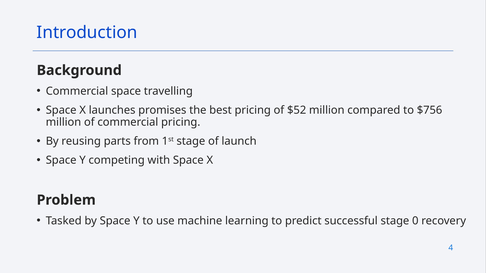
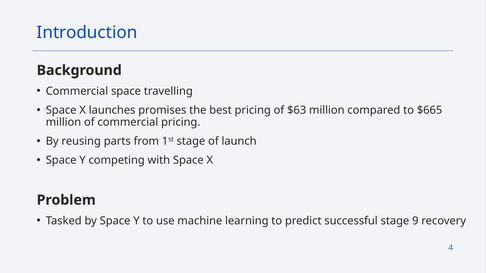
$52: $52 -> $63
$756: $756 -> $665
0: 0 -> 9
